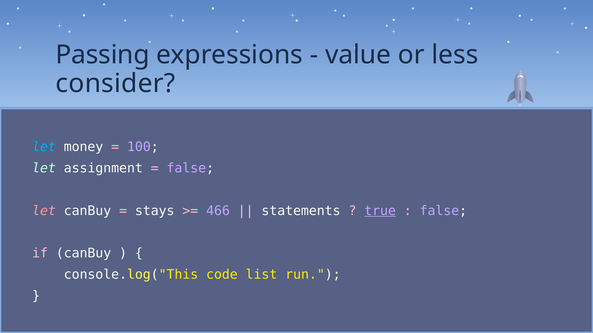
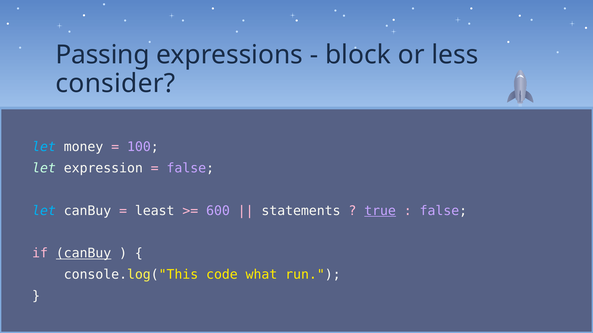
value: value -> block
assignment: assignment -> expression
let at (44, 211) colour: pink -> light blue
stays: stays -> least
466: 466 -> 600
canBuy at (84, 254) underline: none -> present
list: list -> what
